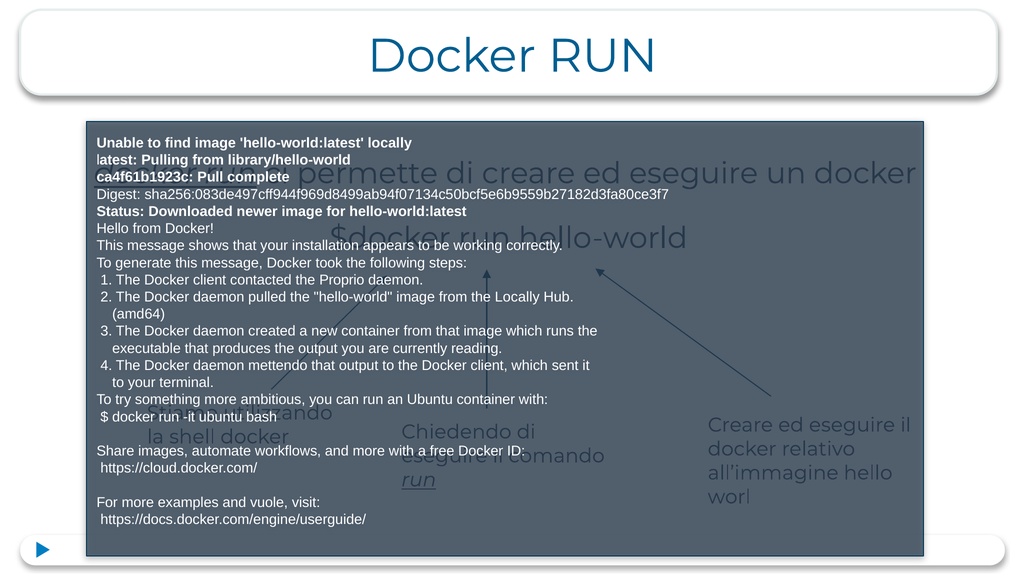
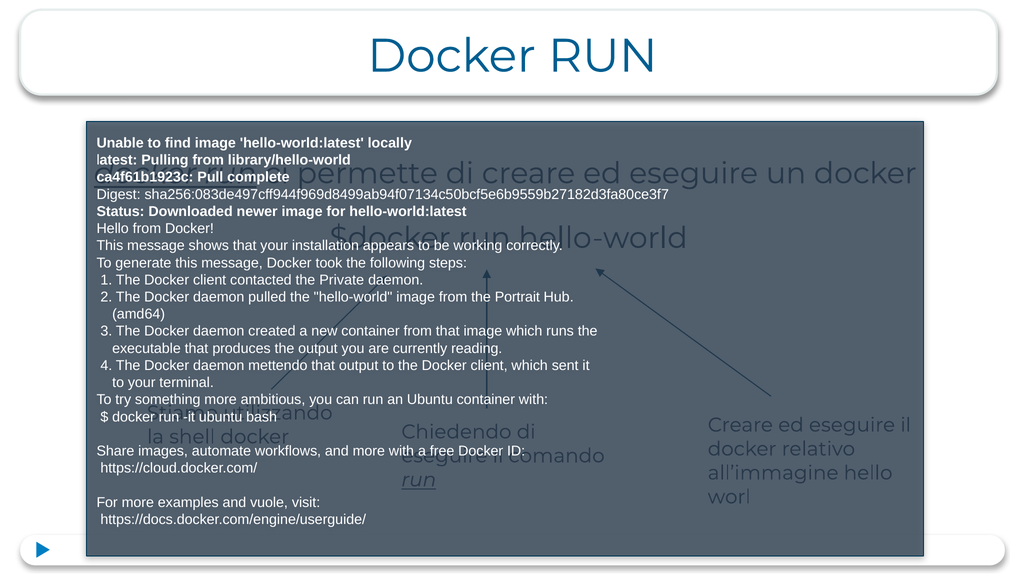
Proprio: Proprio -> Private
the Locally: Locally -> Portrait
